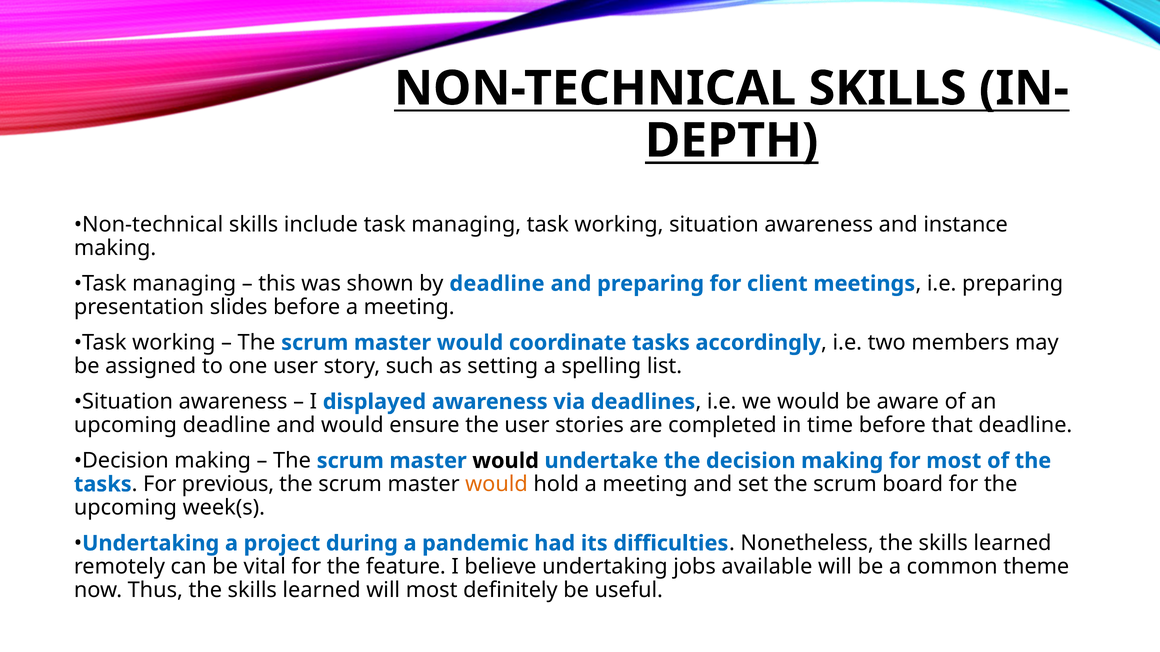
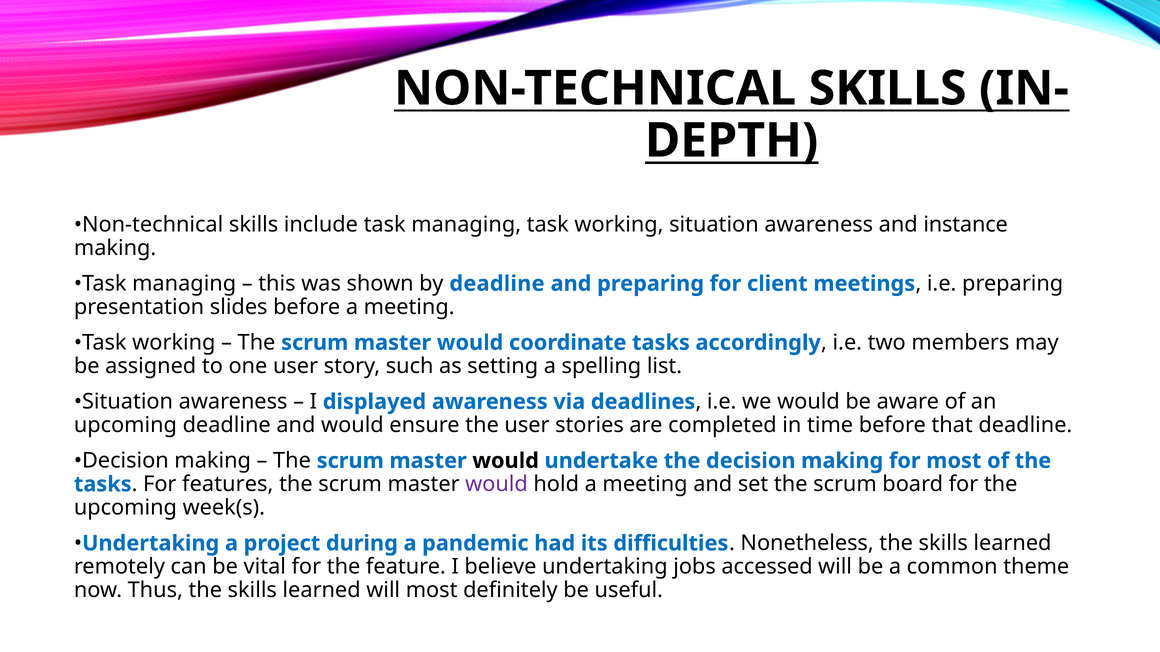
previous: previous -> features
would at (496, 485) colour: orange -> purple
available: available -> accessed
